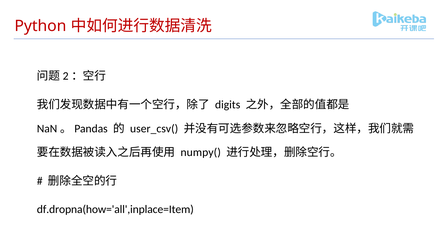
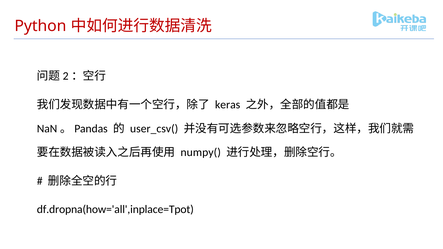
digits: digits -> keras
df.dropna(how='all',inplace=Item: df.dropna(how='all',inplace=Item -> df.dropna(how='all',inplace=Tpot
